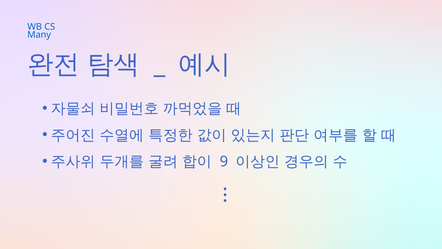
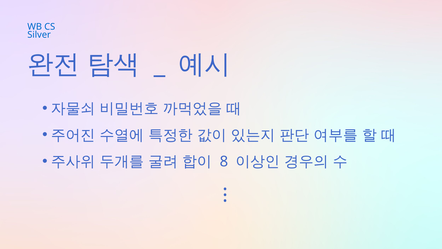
Many: Many -> Silver
9: 9 -> 8
